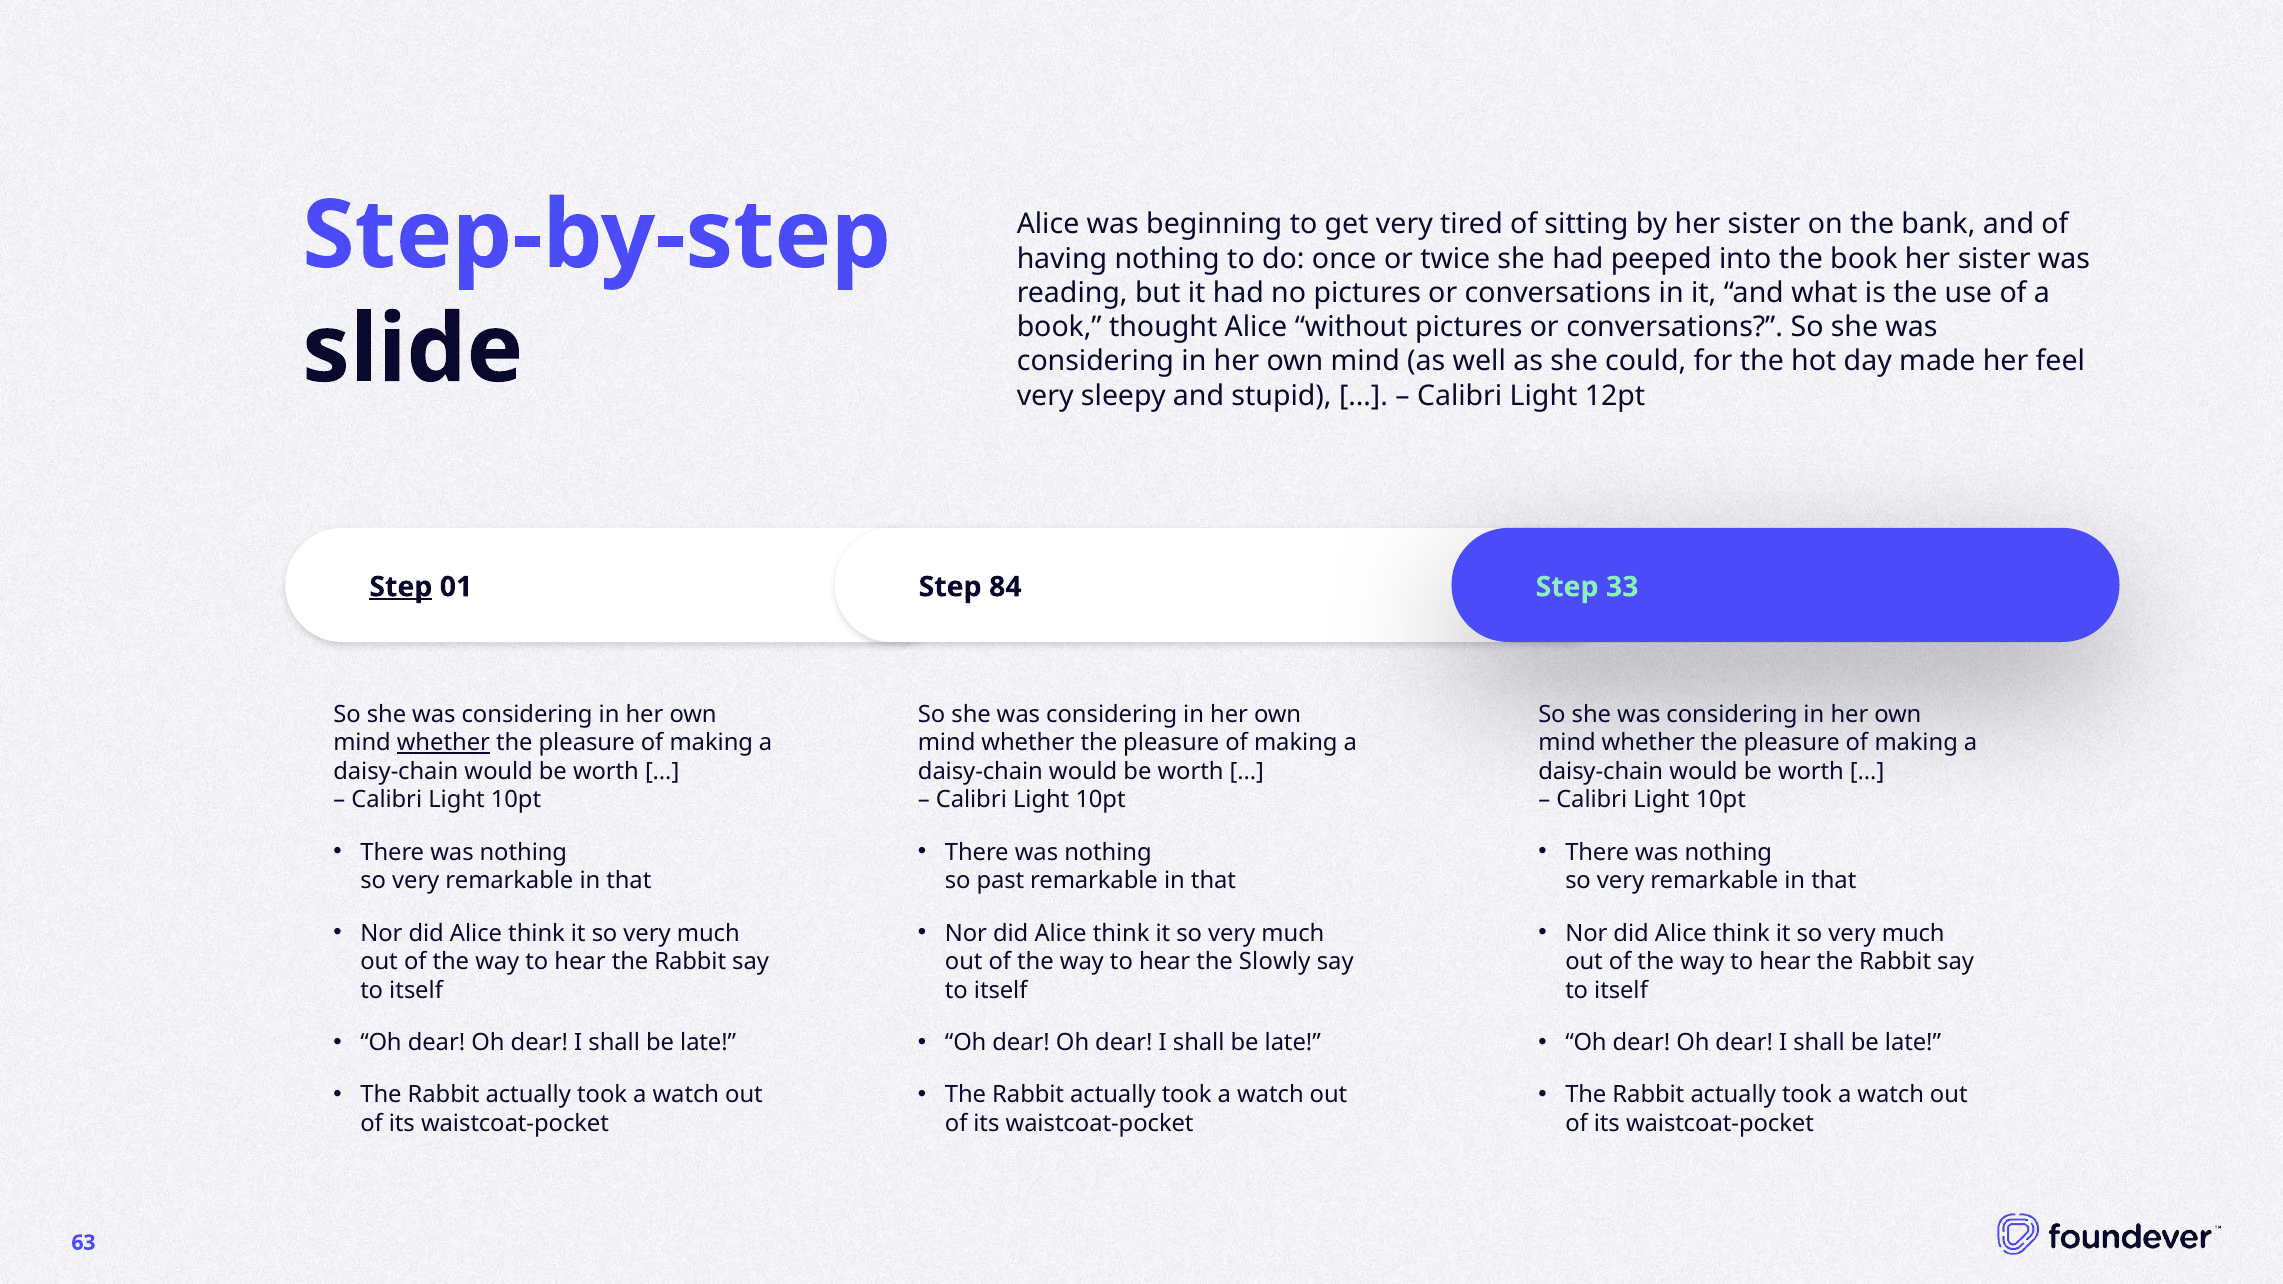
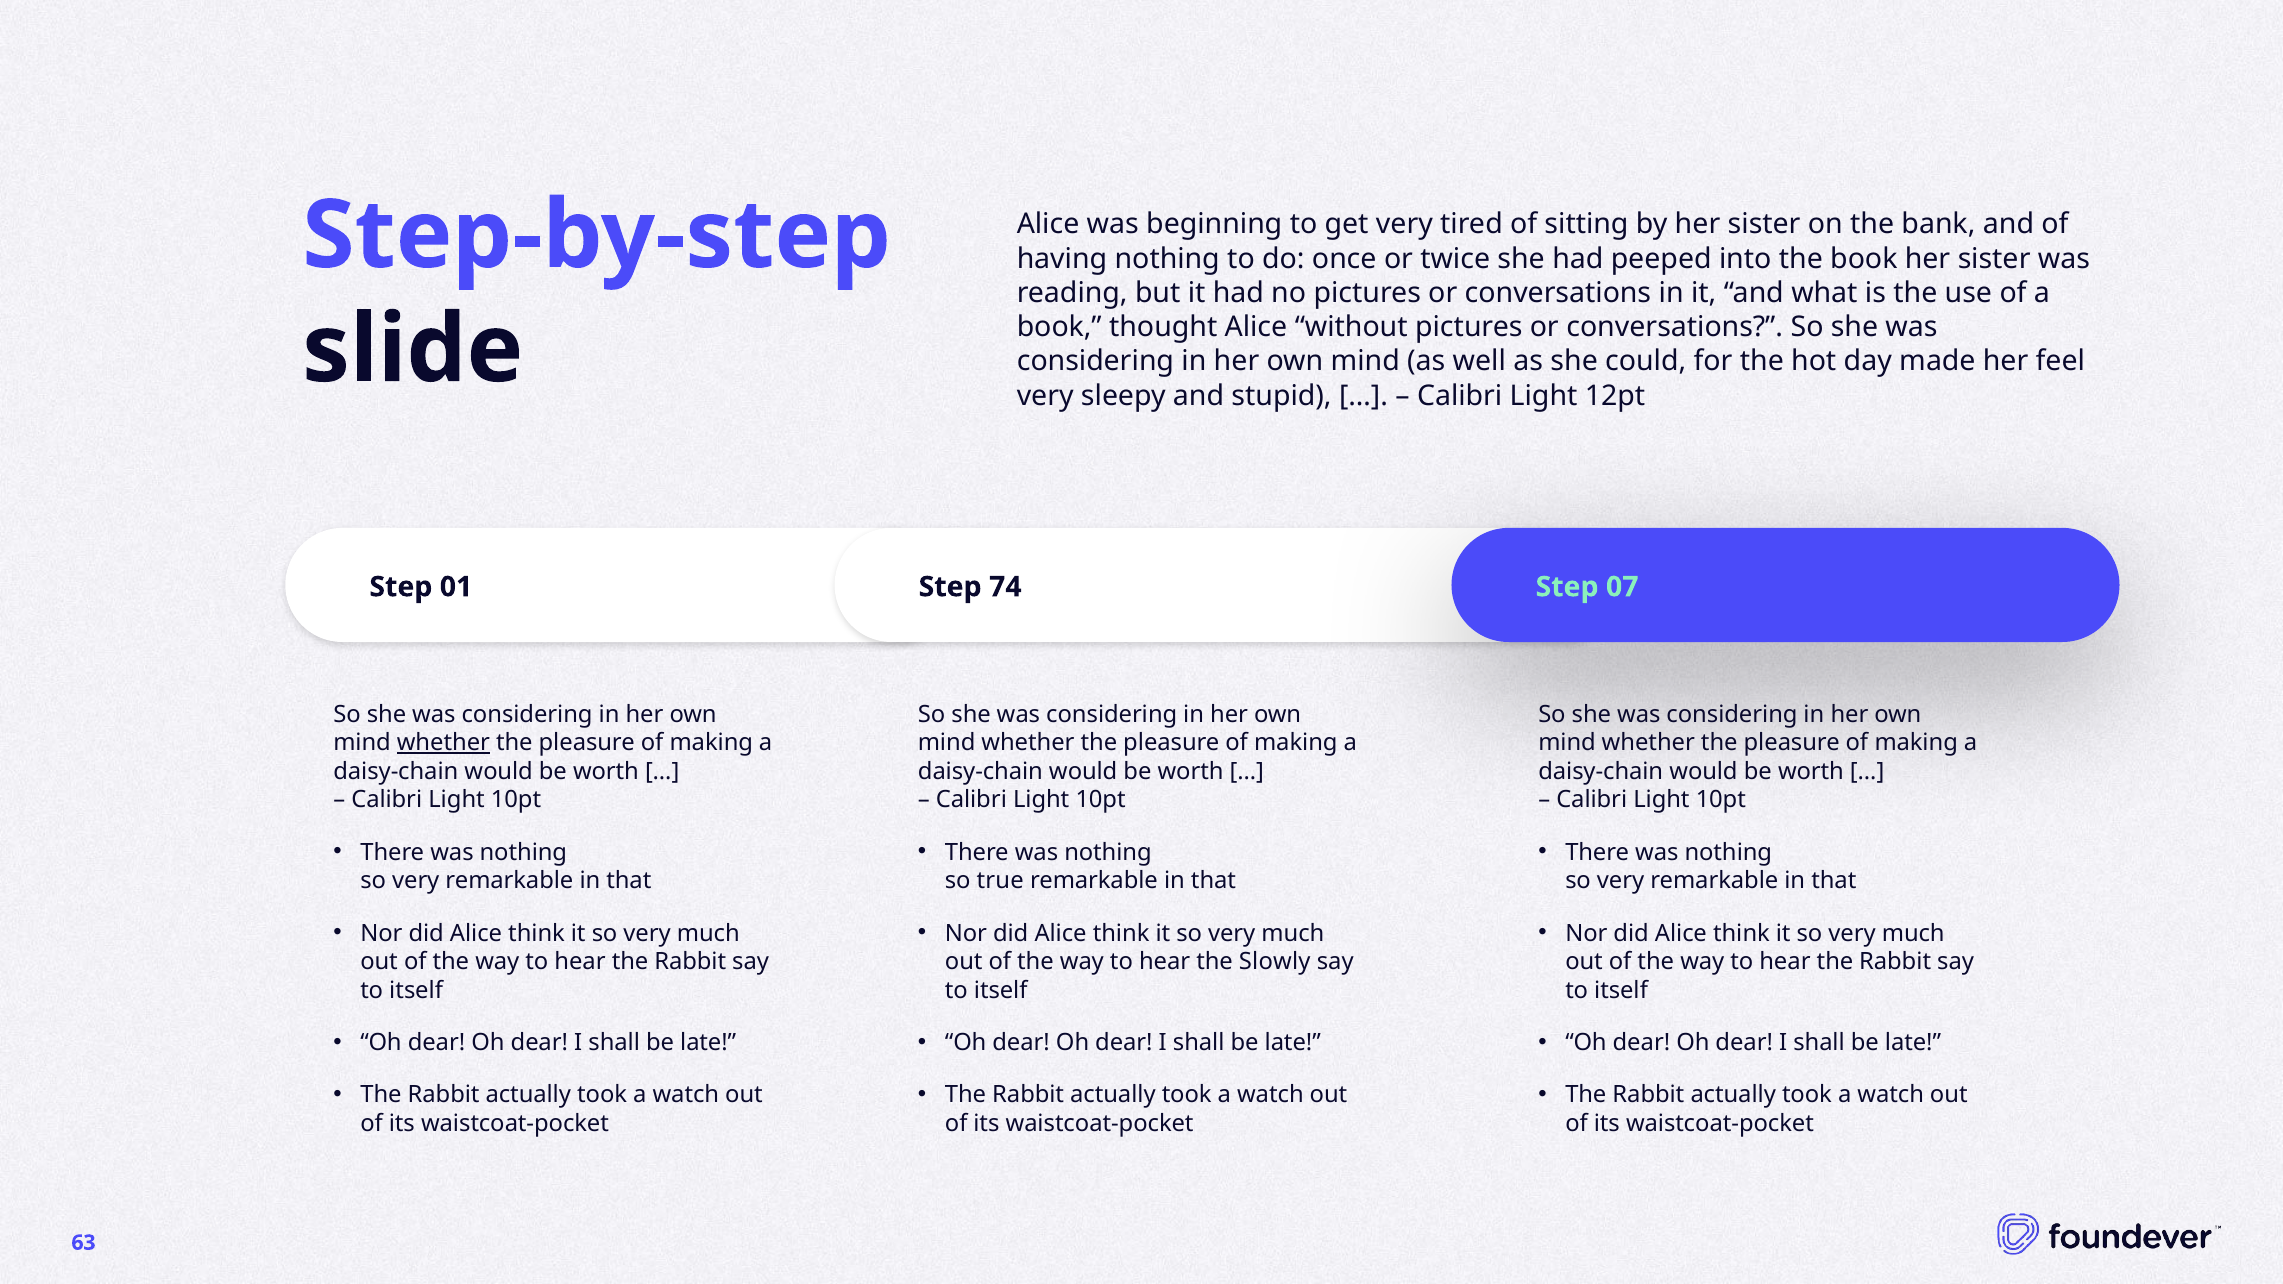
Step at (401, 587) underline: present -> none
84: 84 -> 74
33: 33 -> 07
past: past -> true
